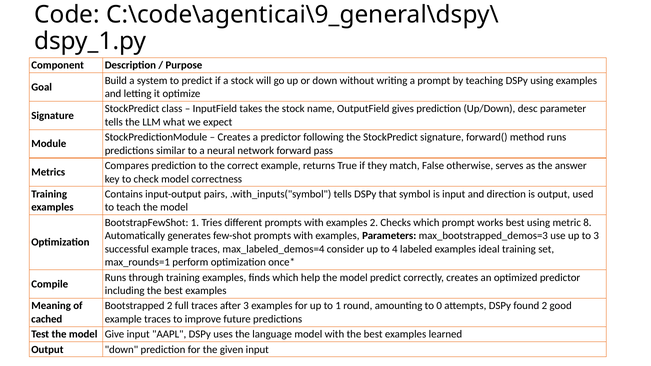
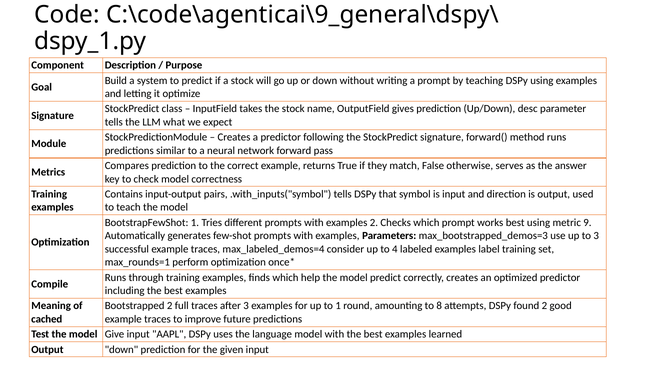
8: 8 -> 9
ideal: ideal -> label
0: 0 -> 8
